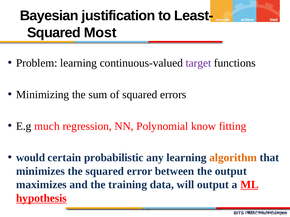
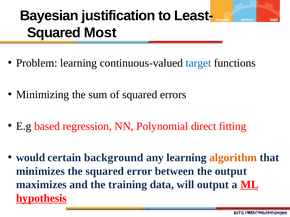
target colour: purple -> blue
much: much -> based
know: know -> direct
probabilistic: probabilistic -> background
